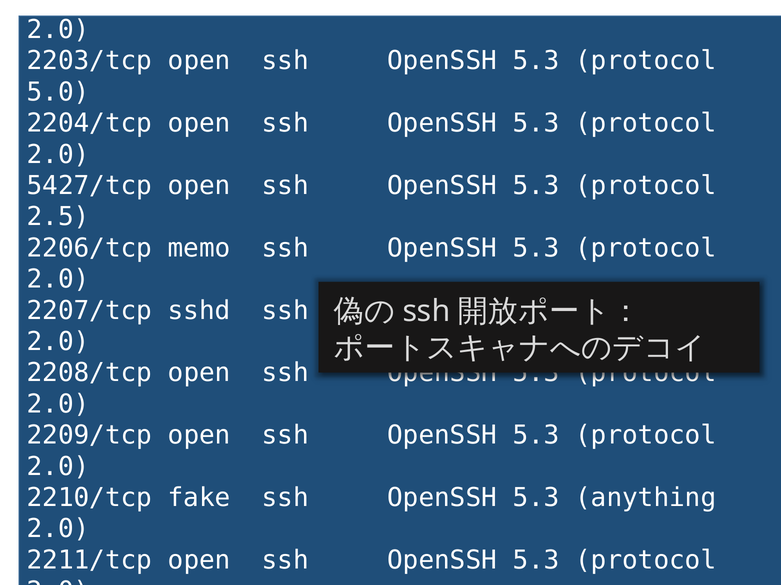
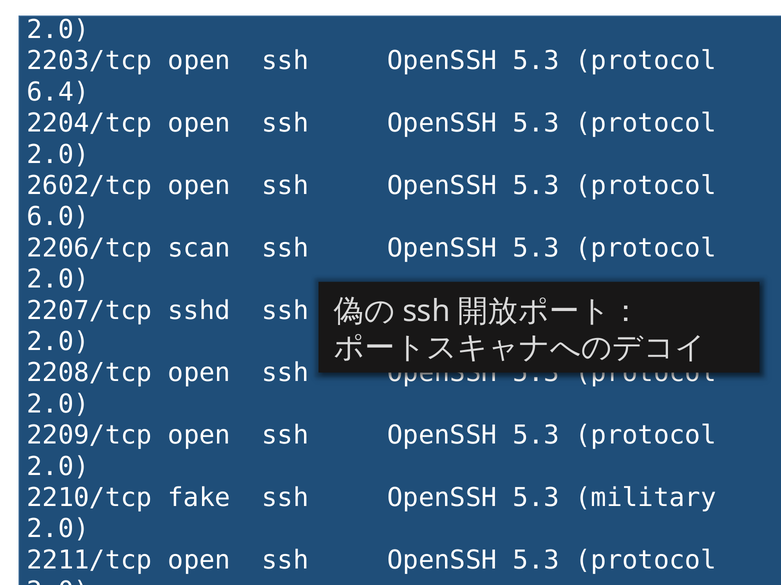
5.0: 5.0 -> 6.4
5427/tcp: 5427/tcp -> 2602/tcp
2.5: 2.5 -> 6.0
memo: memo -> scan
anything: anything -> military
